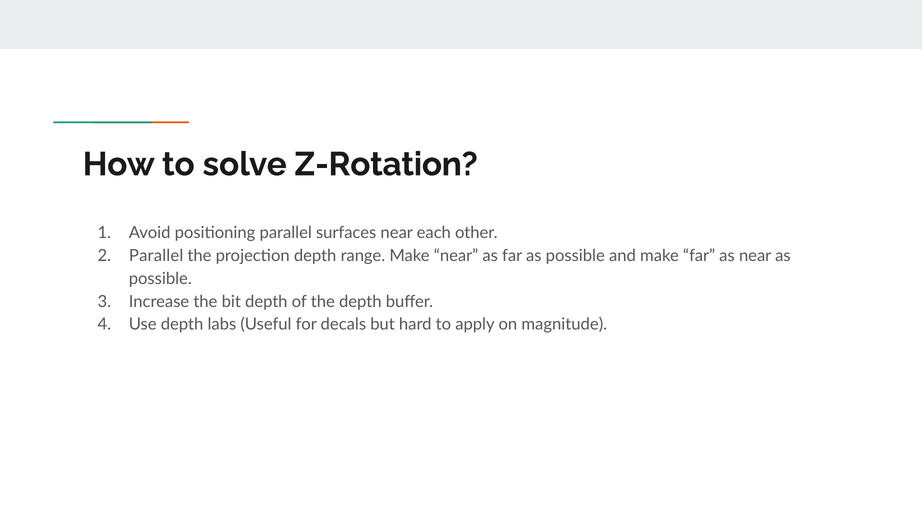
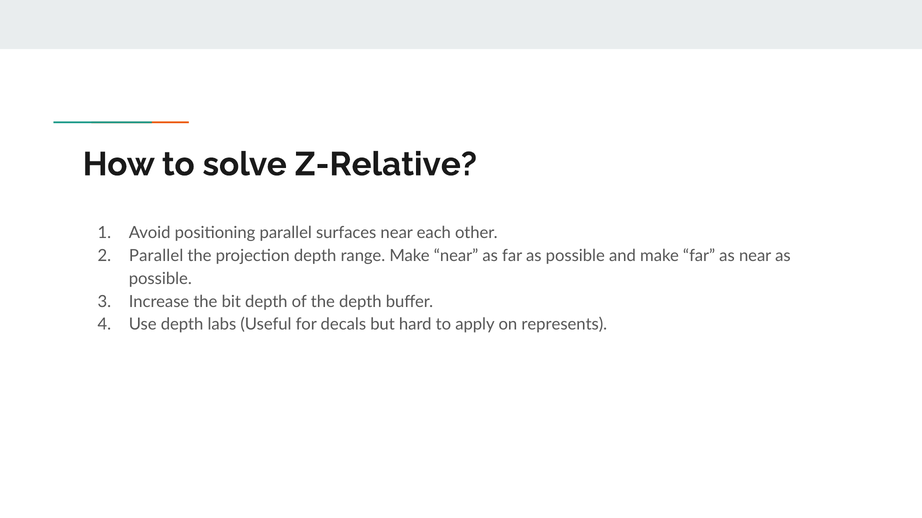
Z-Rotation: Z-Rotation -> Z-Relative
magnitude: magnitude -> represents
